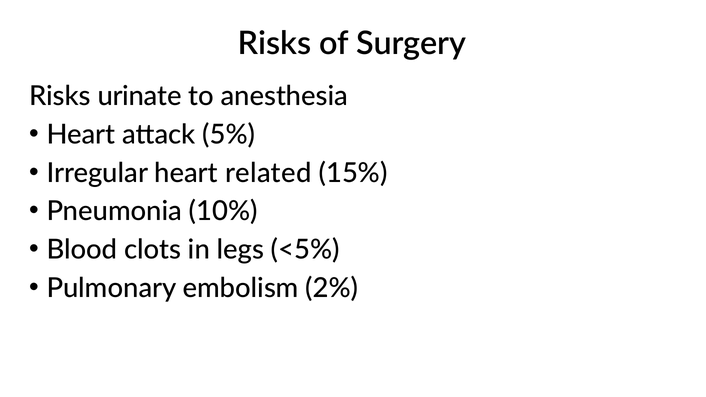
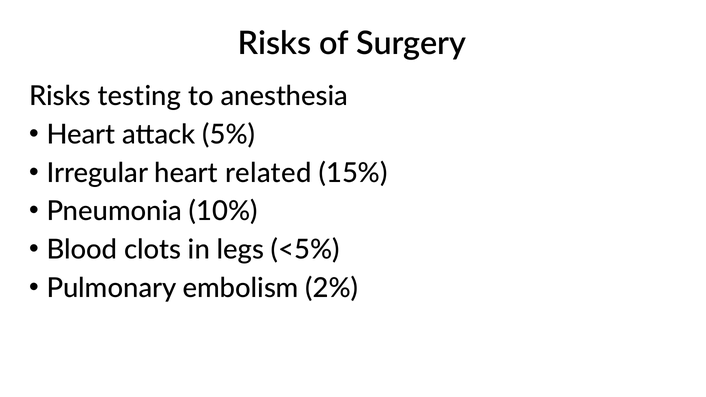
urinate: urinate -> testing
